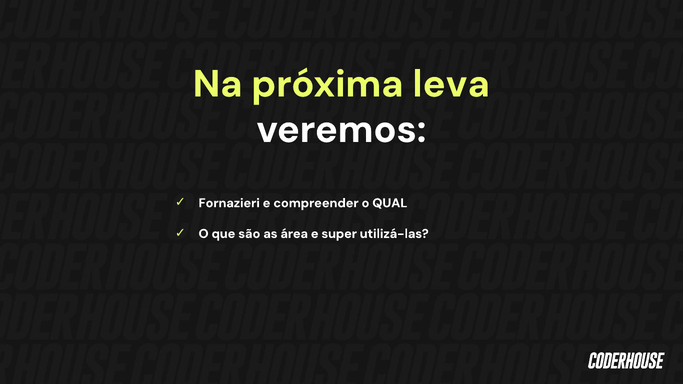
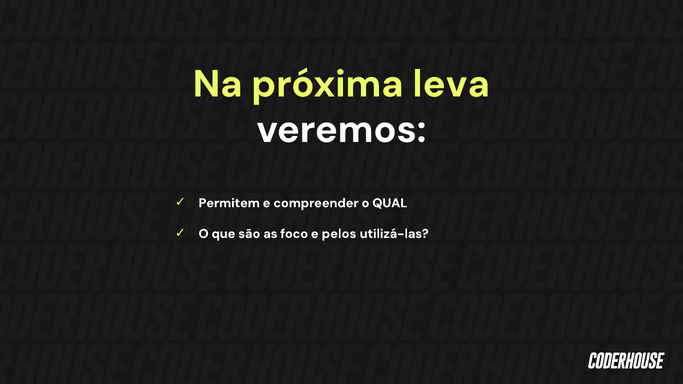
Fornazieri: Fornazieri -> Permitem
área: área -> foco
super: super -> pelos
